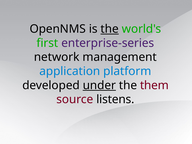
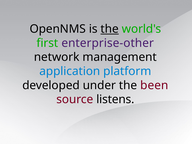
enterprise-series: enterprise-series -> enterprise-other
under underline: present -> none
them: them -> been
